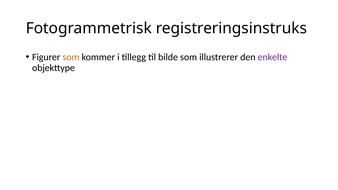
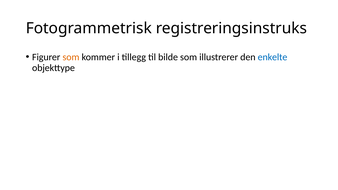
enkelte colour: purple -> blue
